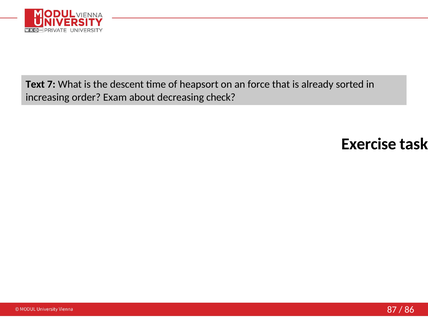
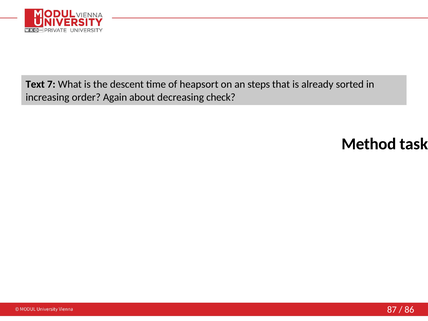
force: force -> steps
Exam: Exam -> Again
Exercise: Exercise -> Method
